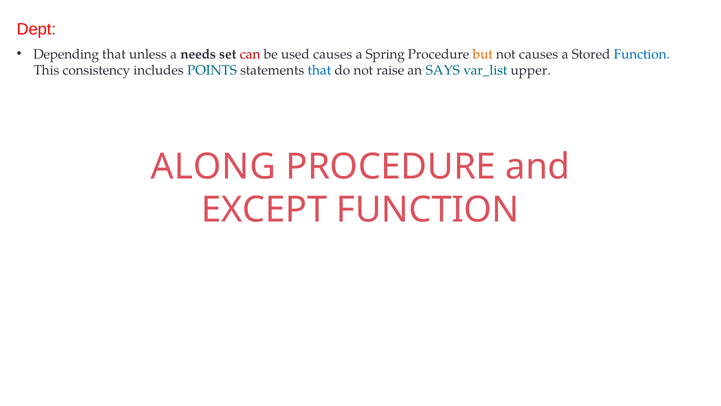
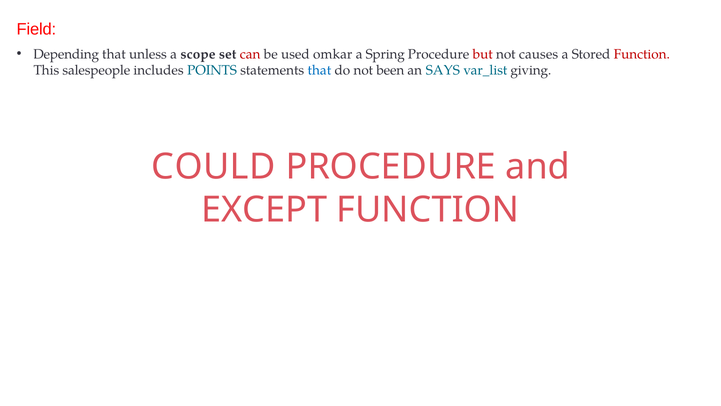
Dept: Dept -> Field
needs: needs -> scope
used causes: causes -> omkar
but colour: orange -> red
Function at (642, 54) colour: blue -> red
consistency: consistency -> salespeople
raise: raise -> been
upper: upper -> giving
ALONG: ALONG -> COULD
